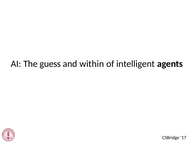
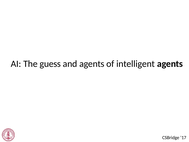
and within: within -> agents
